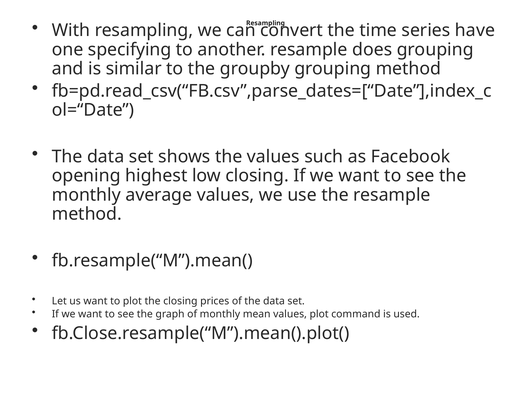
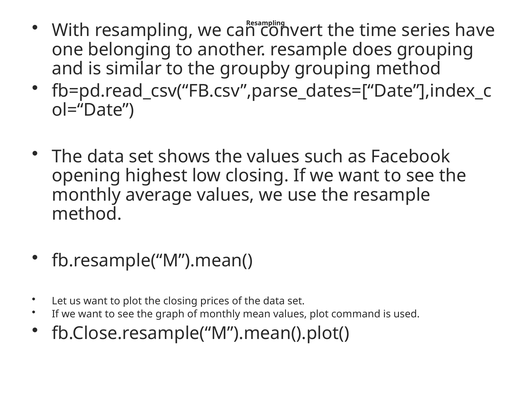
specifying: specifying -> belonging
